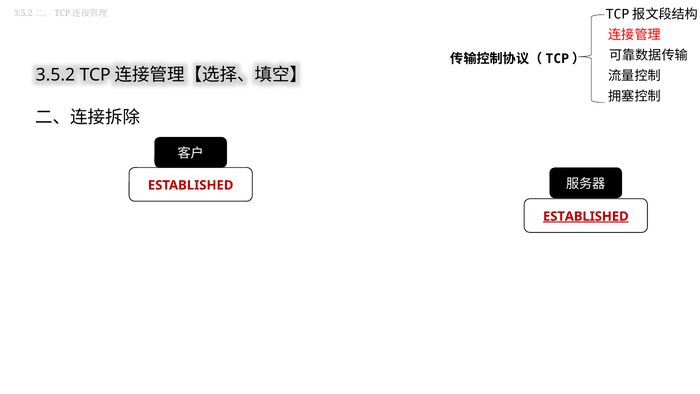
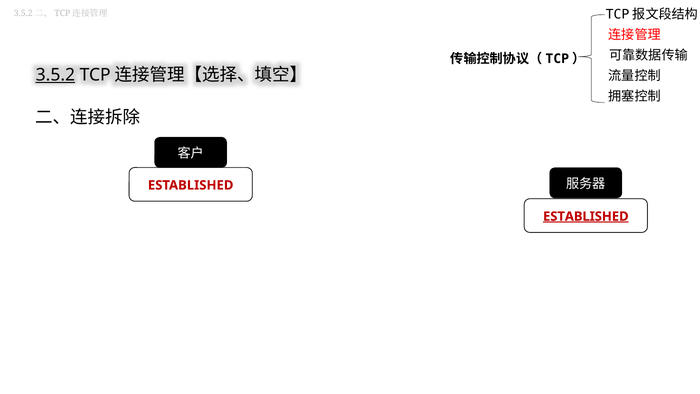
3.5.2 underline: none -> present
